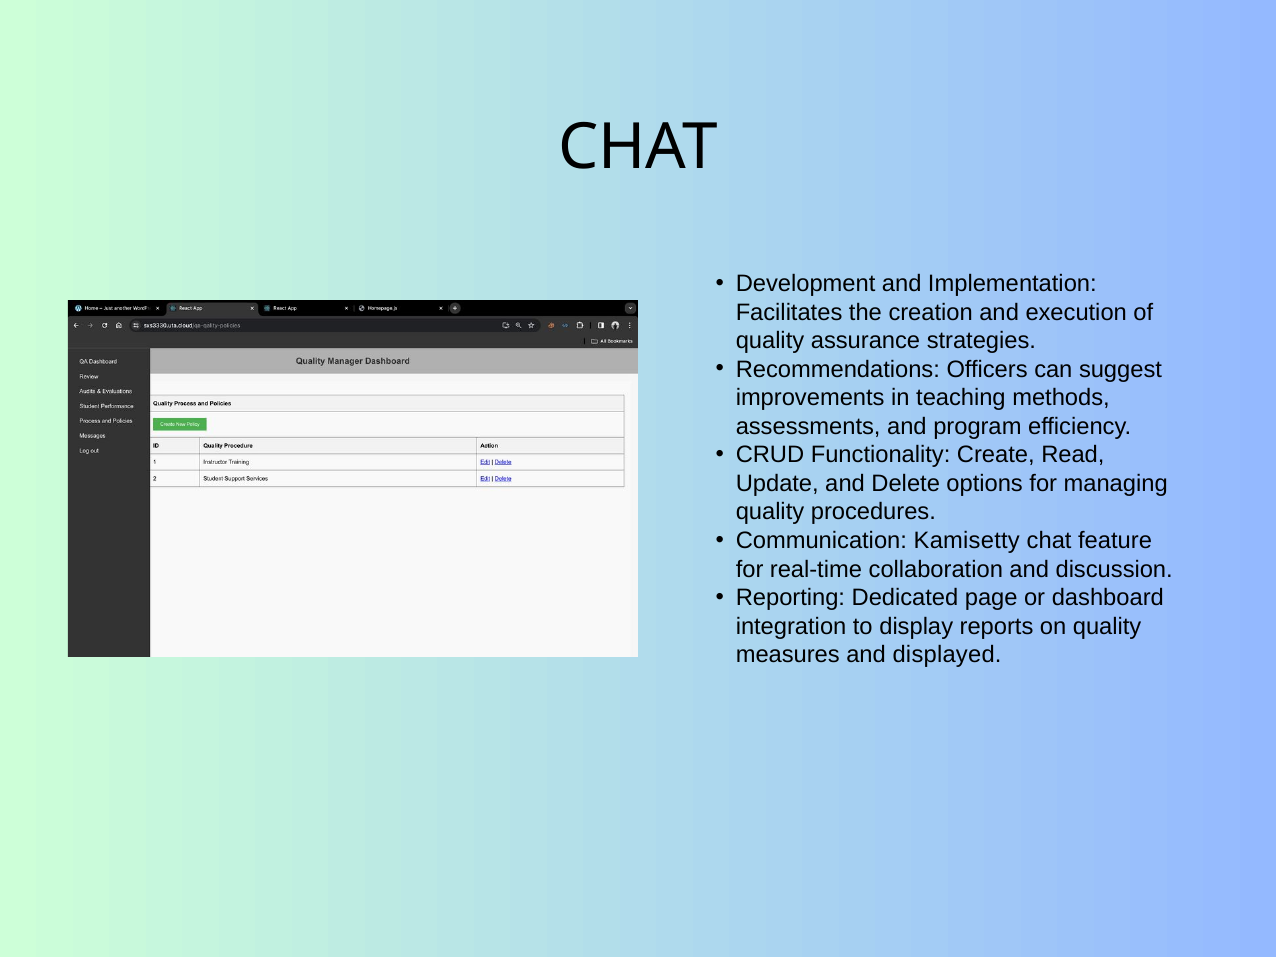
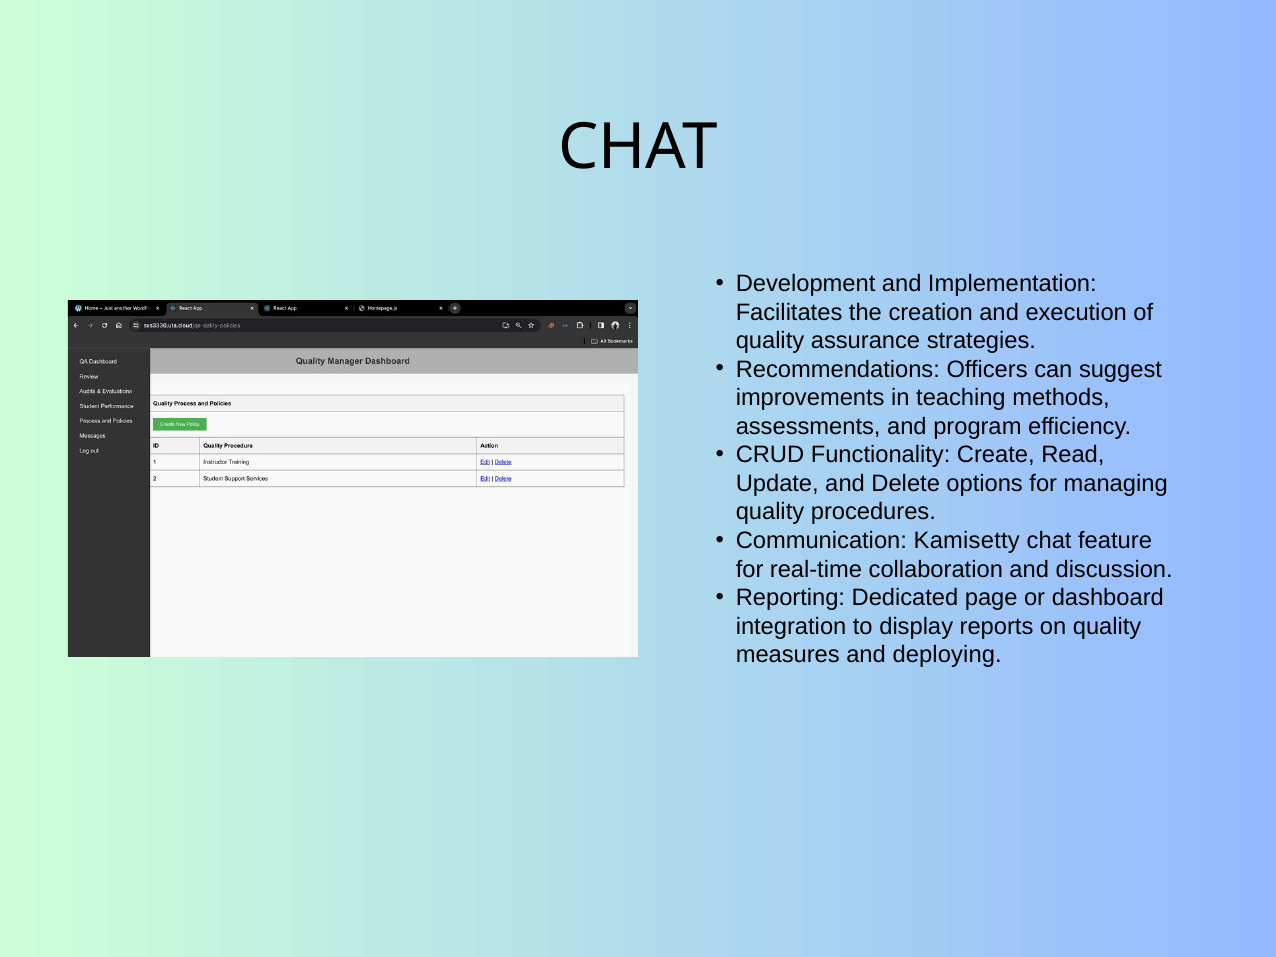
displayed: displayed -> deploying
